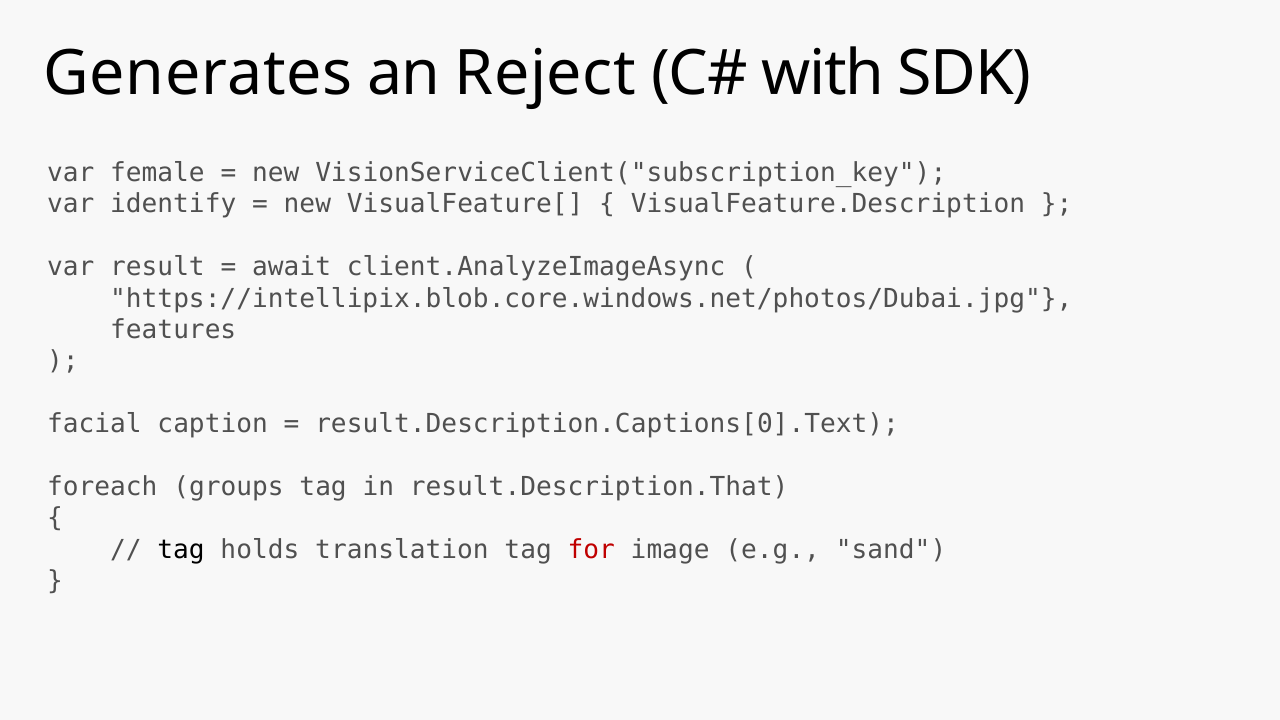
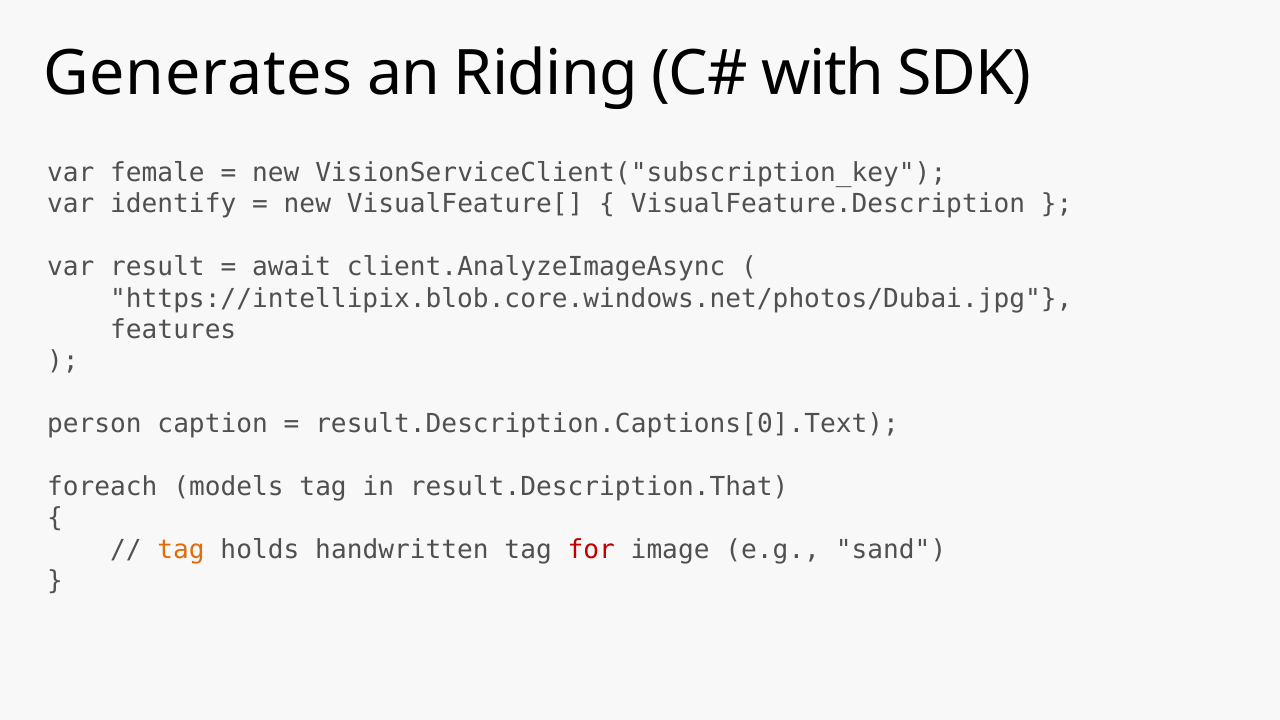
Reject: Reject -> Riding
facial: facial -> person
groups: groups -> models
tag at (181, 549) colour: black -> orange
translation: translation -> handwritten
